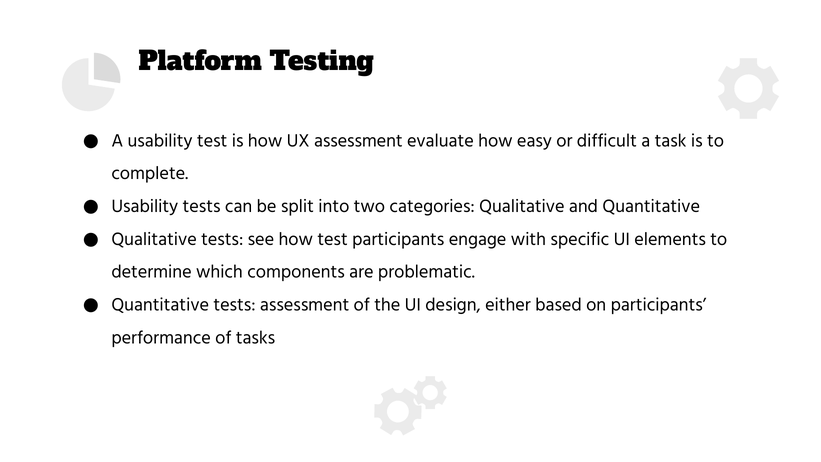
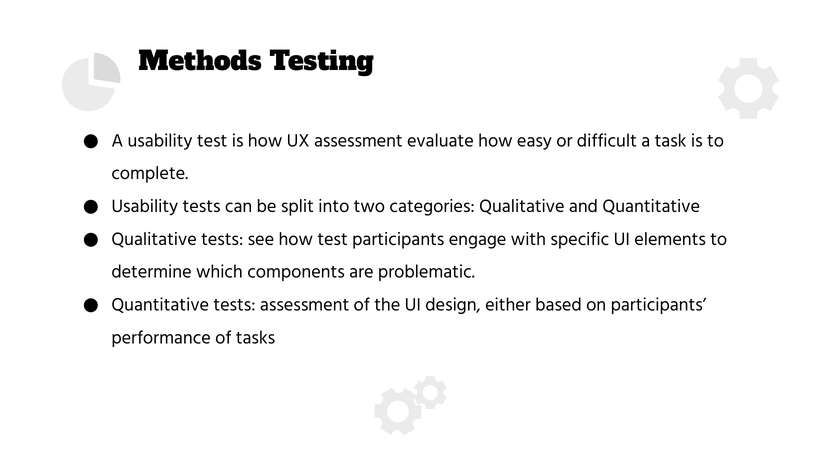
Platform: Platform -> Methods
